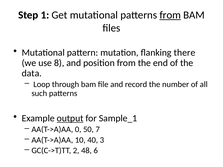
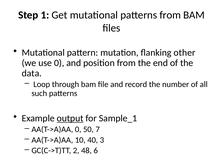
from at (170, 15) underline: present -> none
there: there -> other
use 8: 8 -> 0
